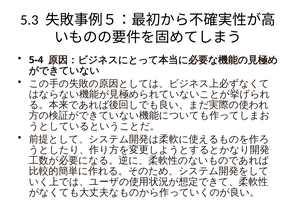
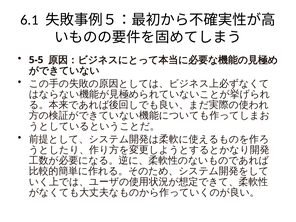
5.3: 5.3 -> 6.1
5-4: 5-4 -> 5-5
